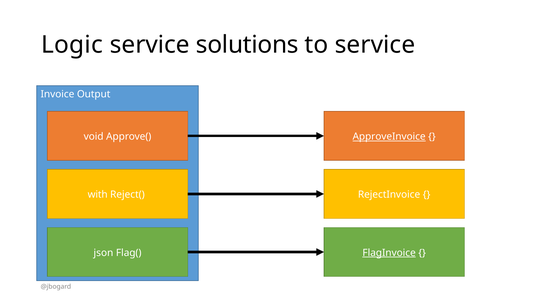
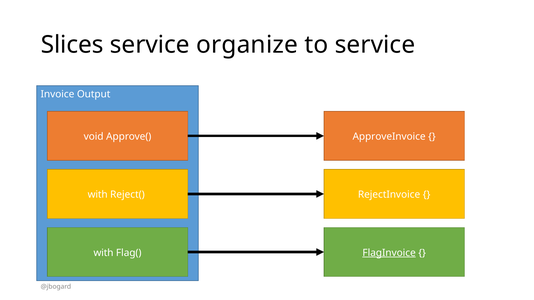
Logic: Logic -> Slices
solutions: solutions -> organize
ApproveInvoice underline: present -> none
json at (103, 253): json -> with
